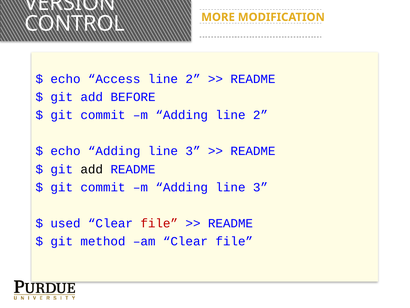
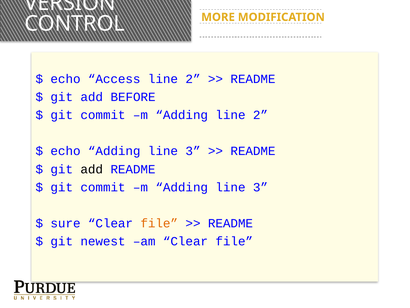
used: used -> sure
file at (159, 223) colour: red -> orange
method: method -> newest
